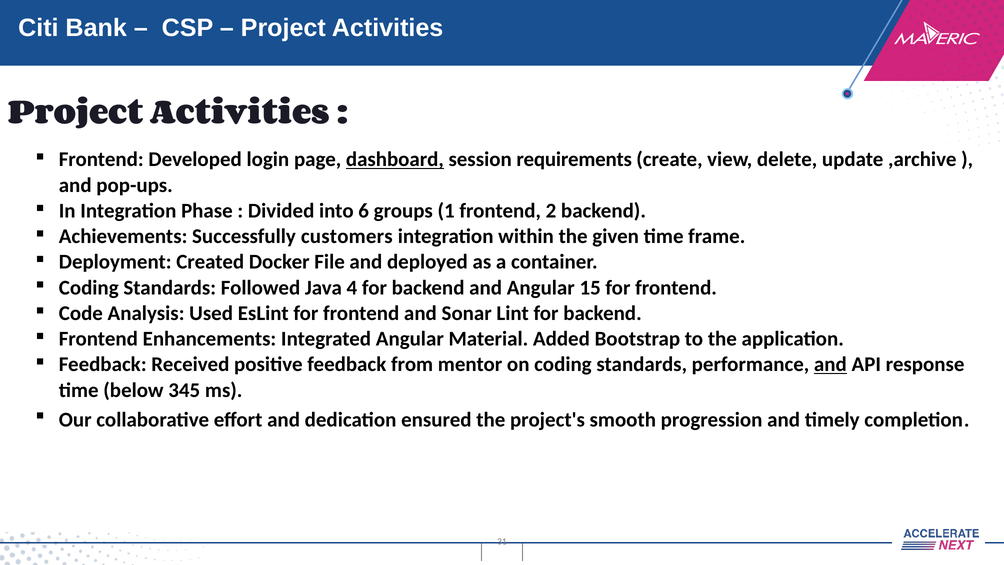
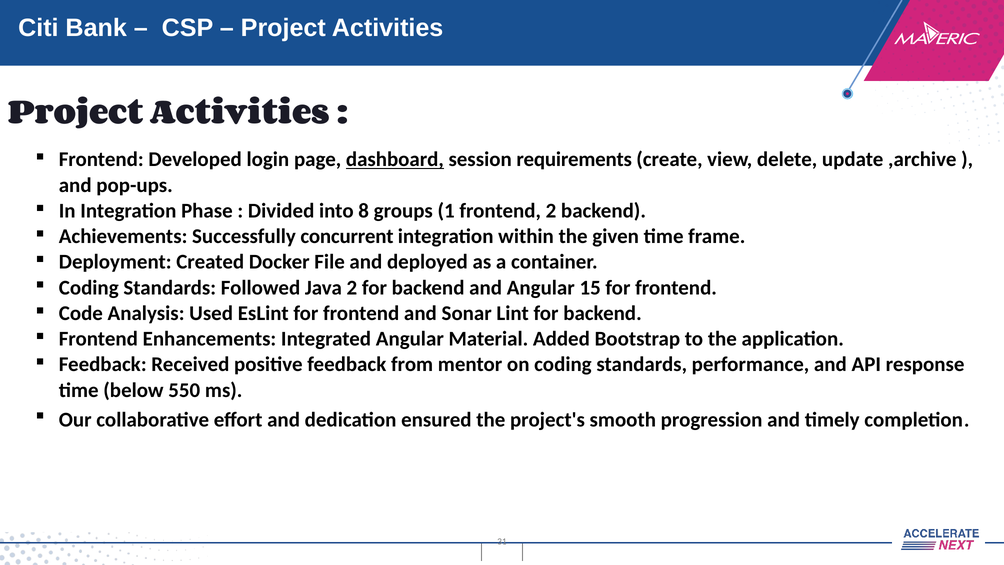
6: 6 -> 8
customers: customers -> concurrent
Java 4: 4 -> 2
and at (830, 364) underline: present -> none
345: 345 -> 550
